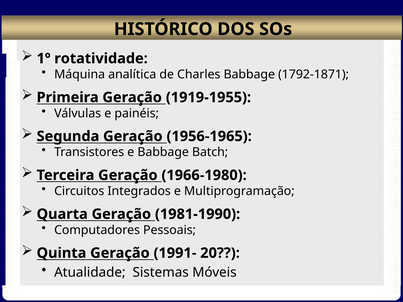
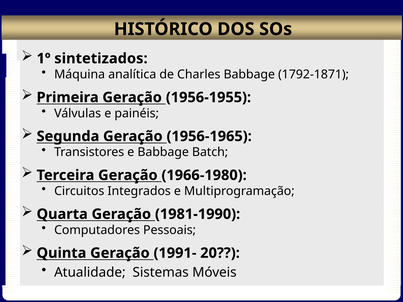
rotatividade: rotatividade -> sintetizados
1919-1955: 1919-1955 -> 1956-1955
